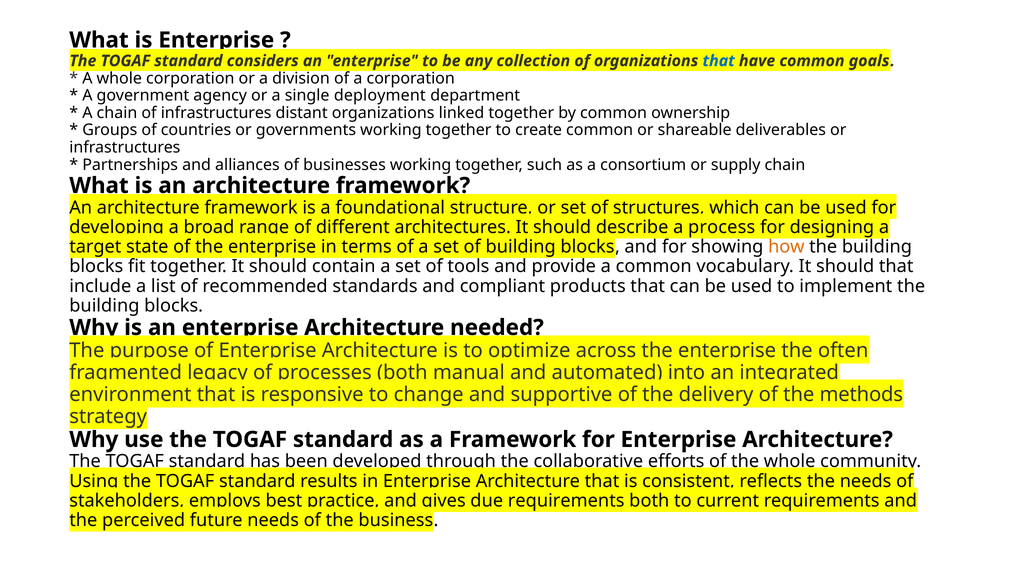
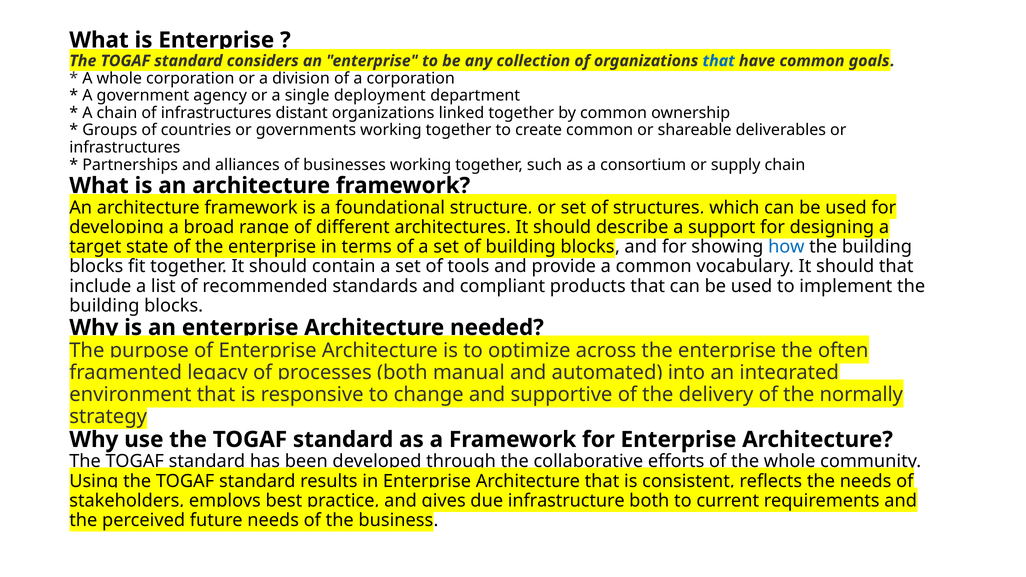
process: process -> support
how colour: orange -> blue
methods: methods -> normally
due requirements: requirements -> infrastructure
